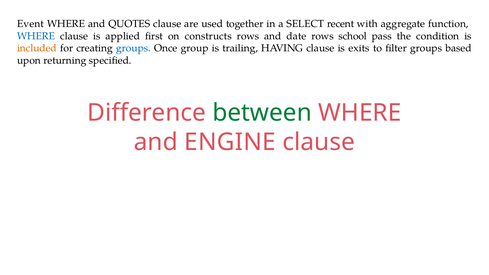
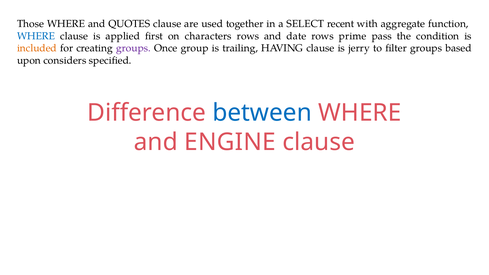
Event: Event -> Those
constructs: constructs -> characters
school: school -> prime
groups at (133, 48) colour: blue -> purple
exits: exits -> jerry
returning: returning -> considers
between colour: green -> blue
